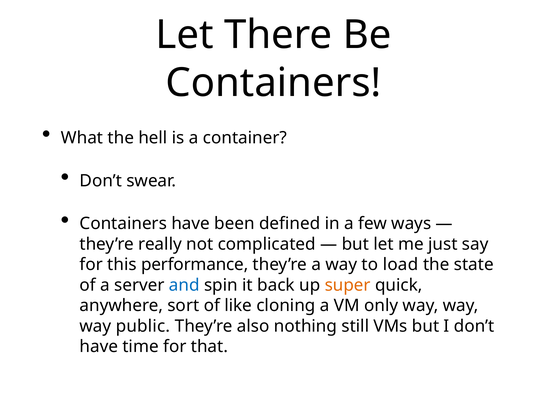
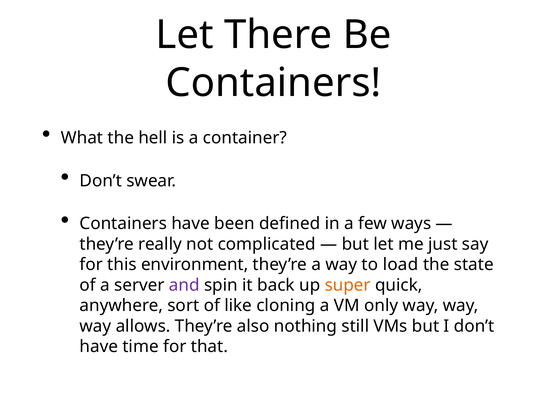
performance: performance -> environment
and colour: blue -> purple
public: public -> allows
